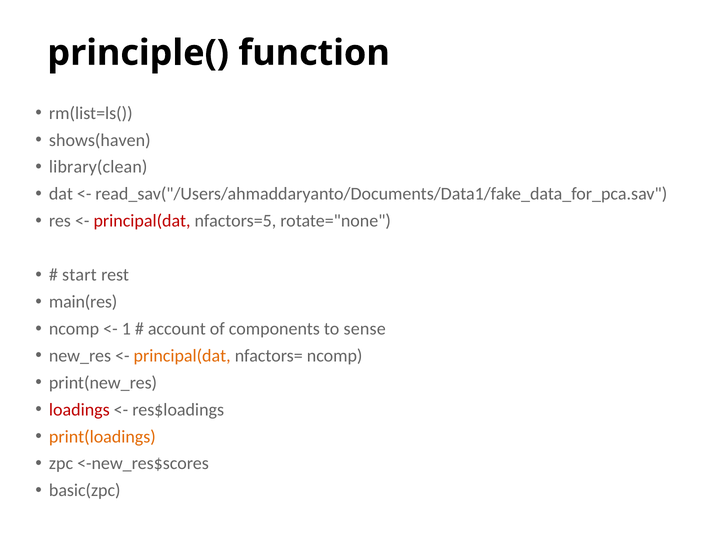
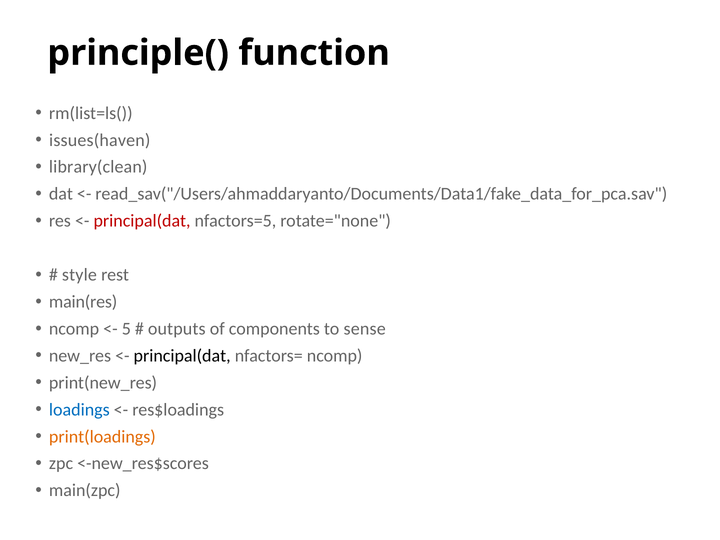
shows(haven: shows(haven -> issues(haven
start: start -> style
1: 1 -> 5
account: account -> outputs
principal(dat at (182, 356) colour: orange -> black
loadings colour: red -> blue
basic(zpc: basic(zpc -> main(zpc
